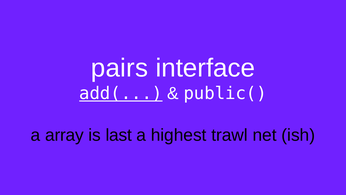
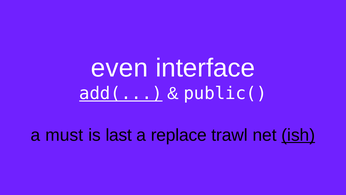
pairs: pairs -> even
array: array -> must
highest: highest -> replace
ish underline: none -> present
